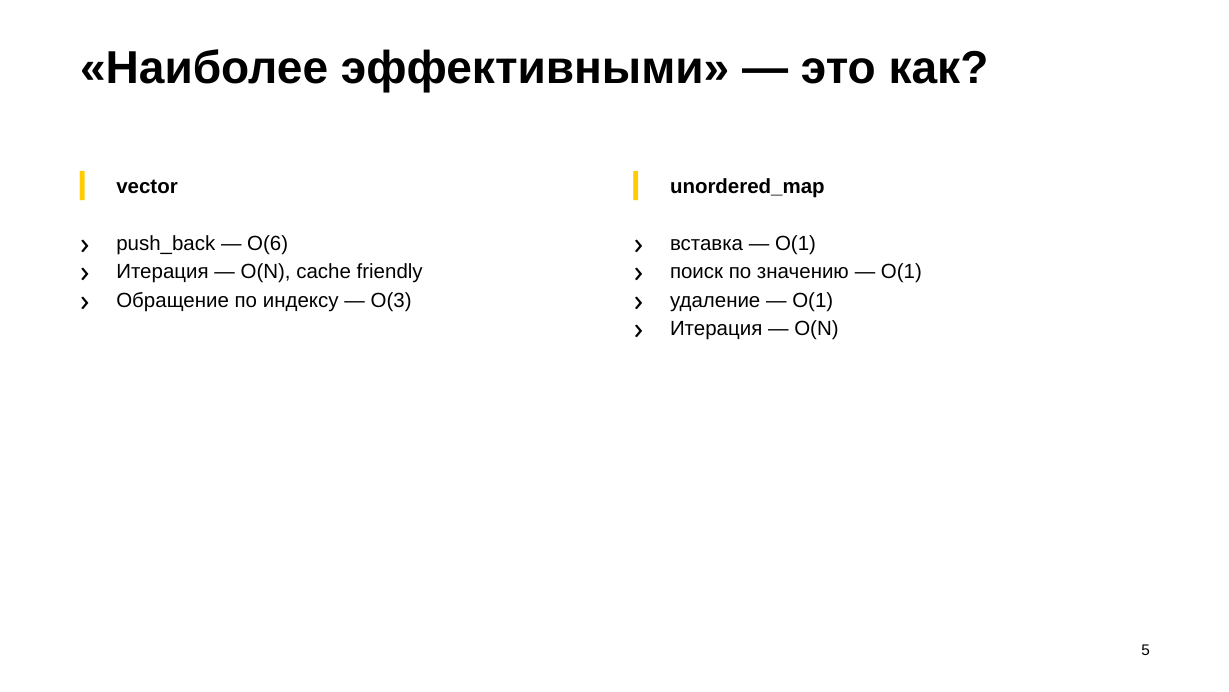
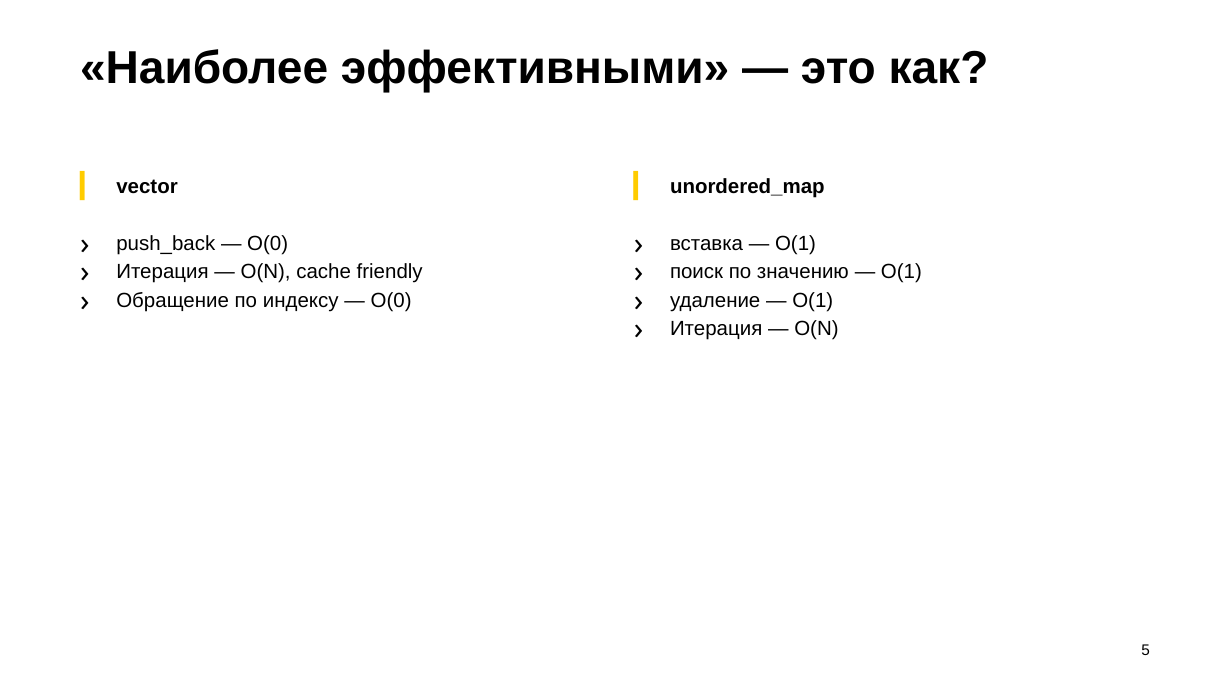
O(6 at (268, 243): O(6 -> O(0
O(3 at (391, 300): O(3 -> O(0
